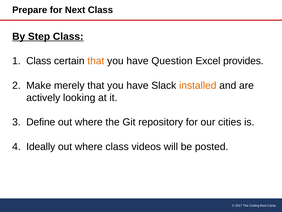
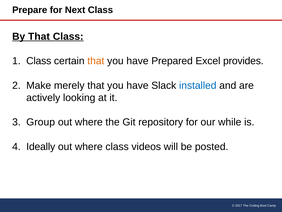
By Step: Step -> That
Question: Question -> Prepared
installed colour: orange -> blue
Define: Define -> Group
cities: cities -> while
